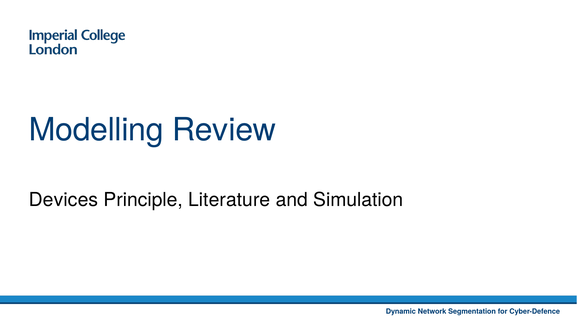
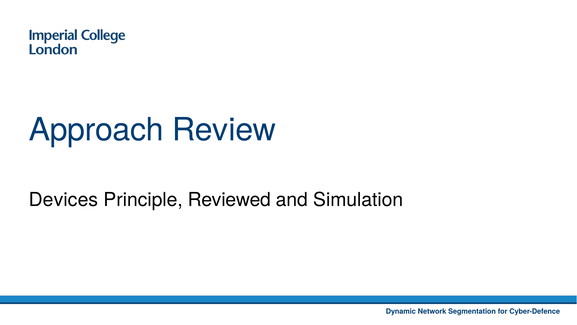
Modelling: Modelling -> Approach
Literature: Literature -> Reviewed
